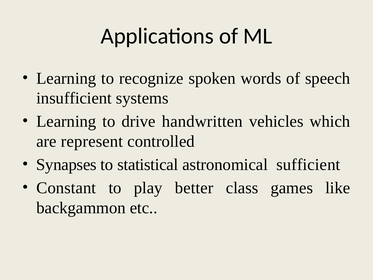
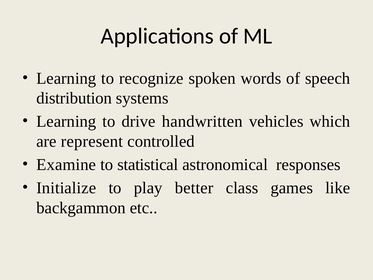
insufficient: insufficient -> distribution
Synapses: Synapses -> Examine
sufficient: sufficient -> responses
Constant: Constant -> Initialize
